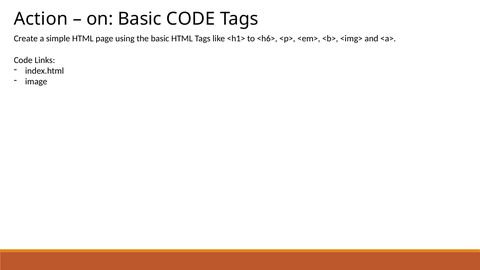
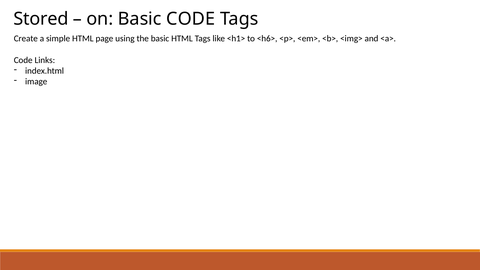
Action: Action -> Stored
